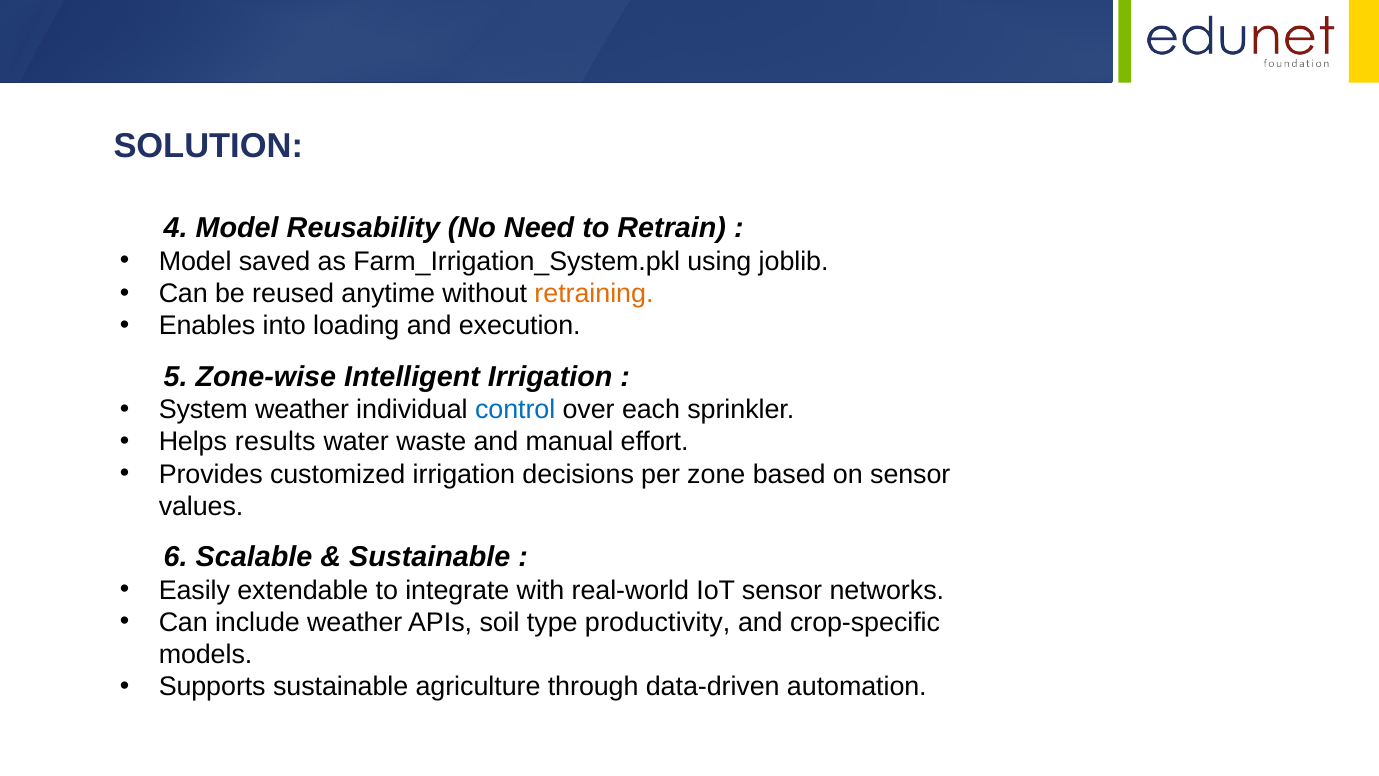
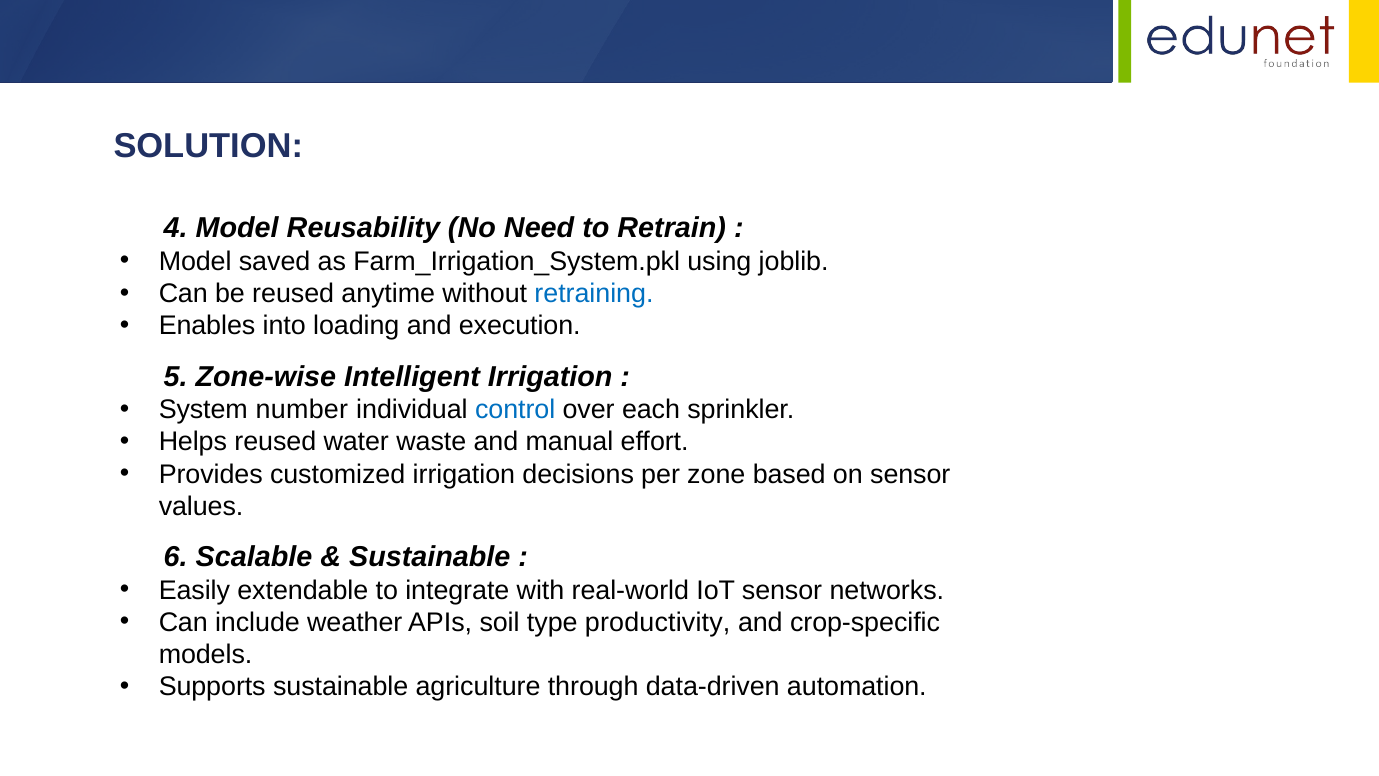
retraining colour: orange -> blue
System weather: weather -> number
Helps results: results -> reused
